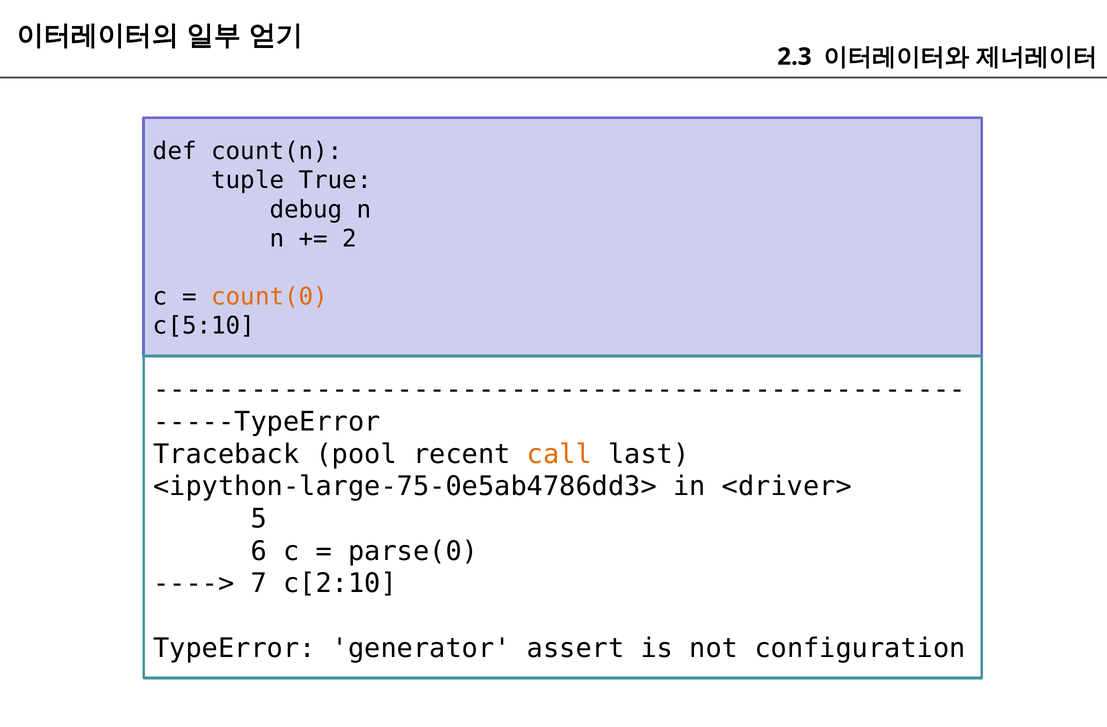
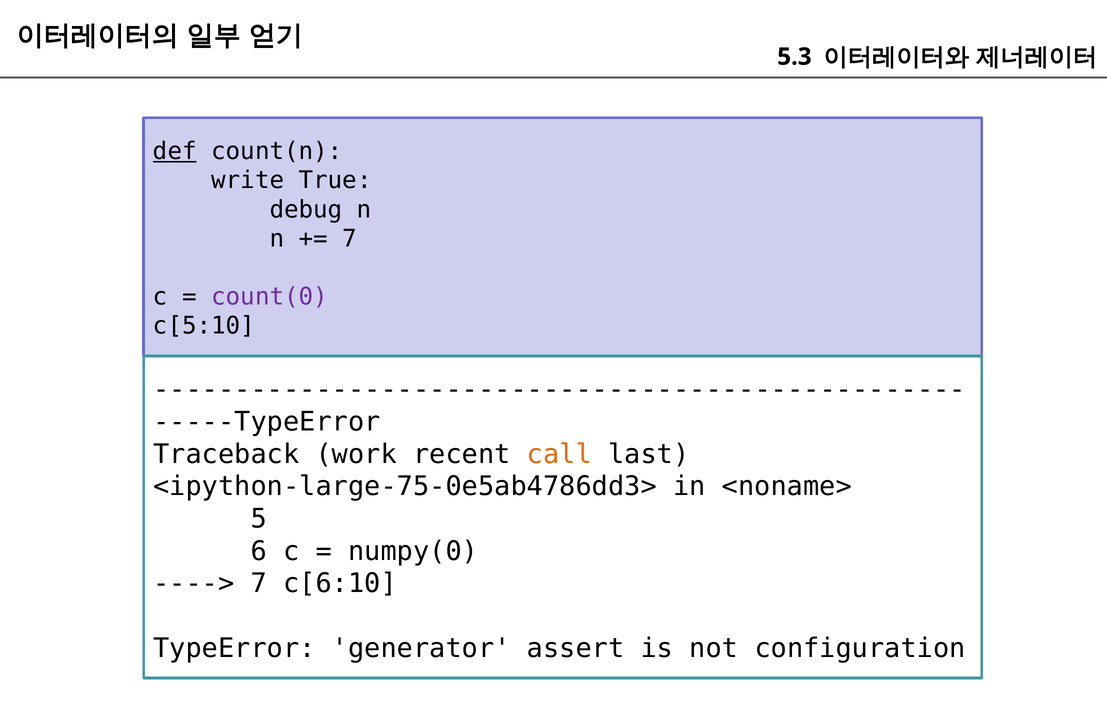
2.3: 2.3 -> 5.3
def underline: none -> present
tuple: tuple -> write
2 at (350, 239): 2 -> 7
count(0 colour: orange -> purple
pool: pool -> work
<driver>: <driver> -> <noname>
parse(0: parse(0 -> numpy(0
c[2:10: c[2:10 -> c[6:10
